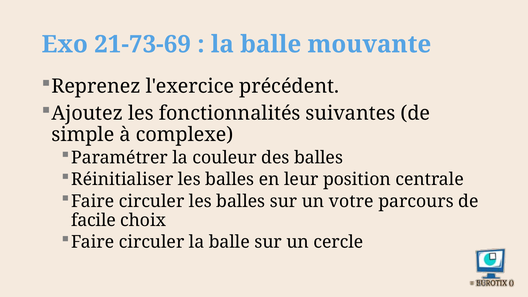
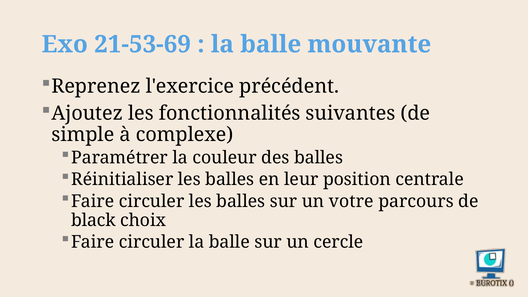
21-73-69: 21-73-69 -> 21-53-69
facile: facile -> black
